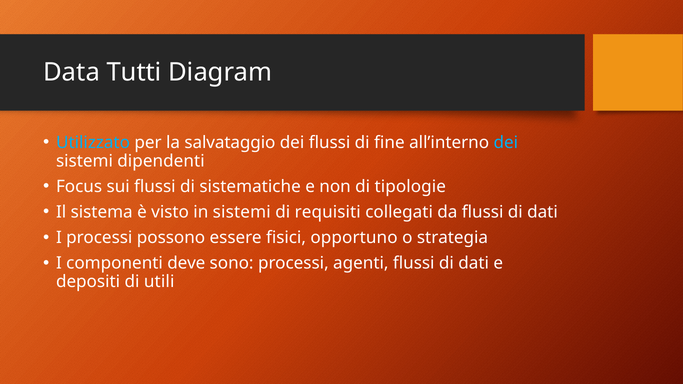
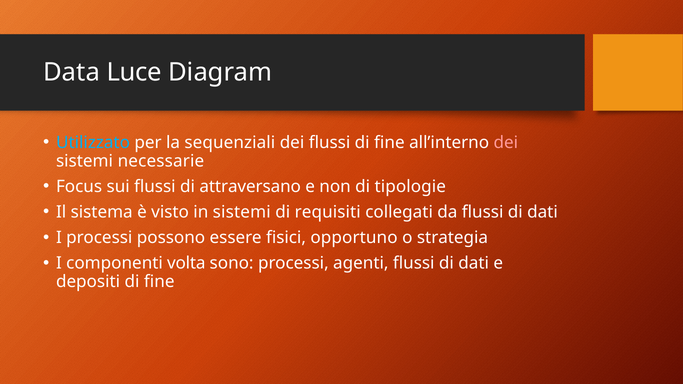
Tutti: Tutti -> Luce
salvataggio: salvataggio -> sequenziali
dei at (506, 143) colour: light blue -> pink
dipendenti: dipendenti -> necessarie
sistematiche: sistematiche -> attraversano
deve: deve -> volta
depositi di utili: utili -> fine
